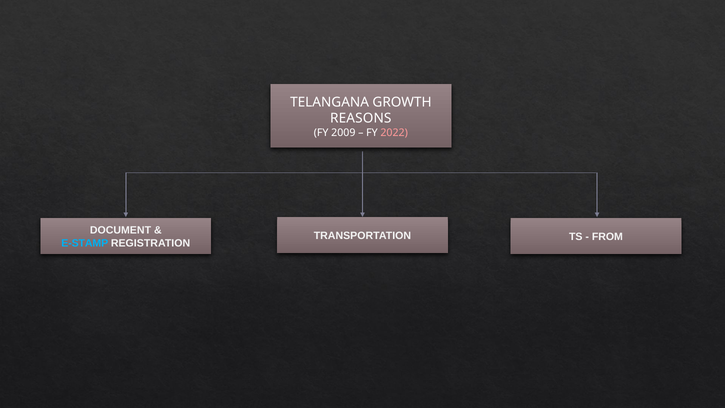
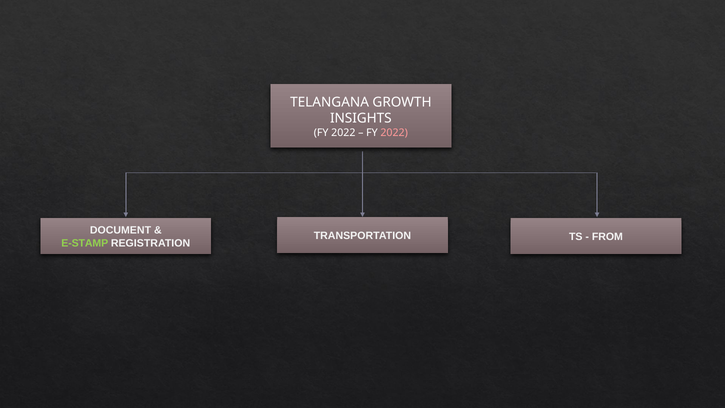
REASONS: REASONS -> INSIGHTS
2009 at (343, 133): 2009 -> 2022
E-STAMP colour: light blue -> light green
